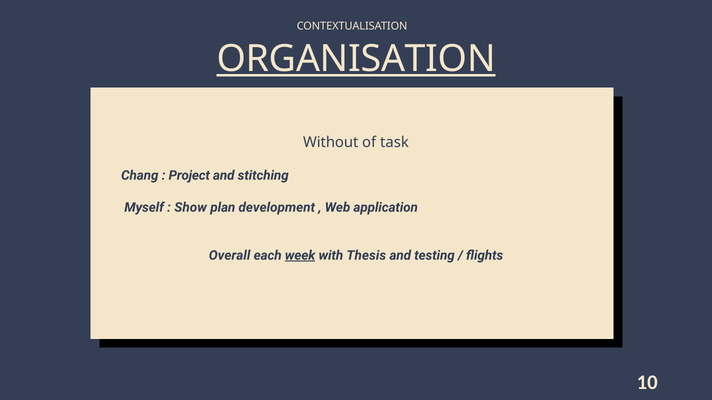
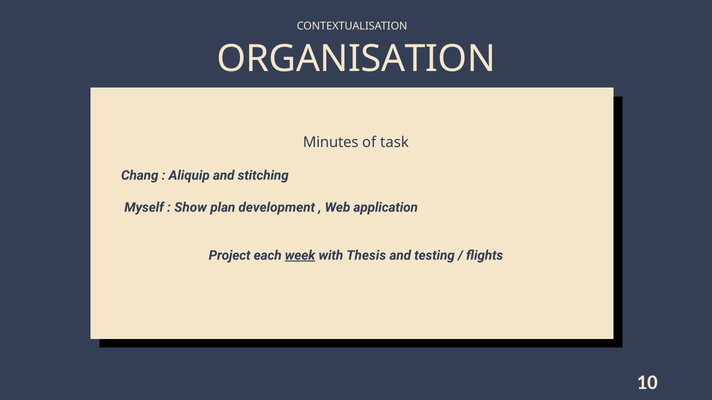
ORGANISATION underline: present -> none
Without: Without -> Minutes
Project: Project -> Aliquip
Overall: Overall -> Project
